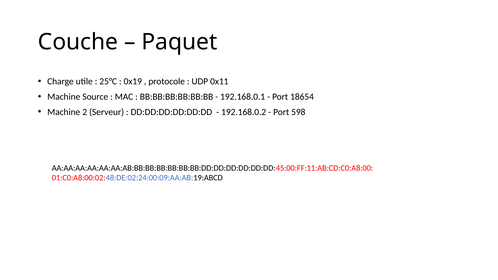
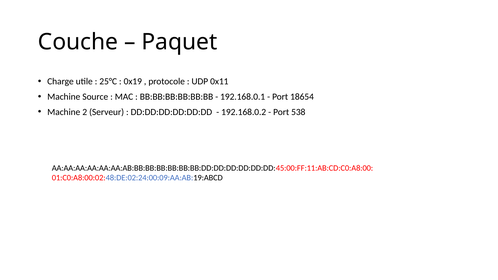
598: 598 -> 538
